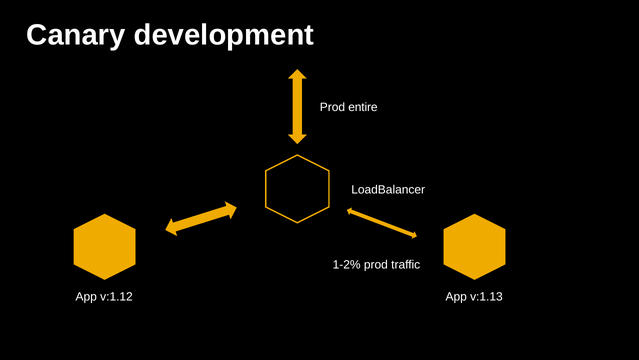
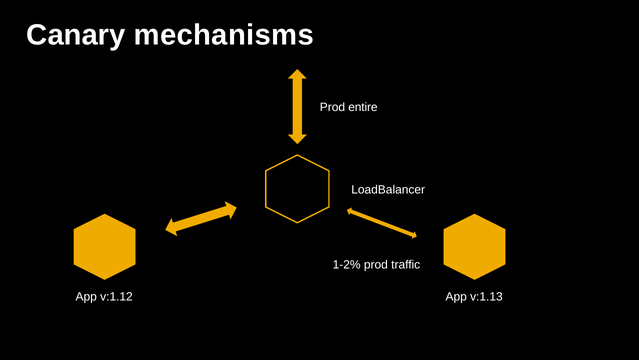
development: development -> mechanisms
